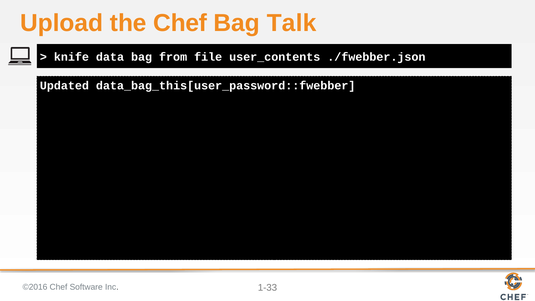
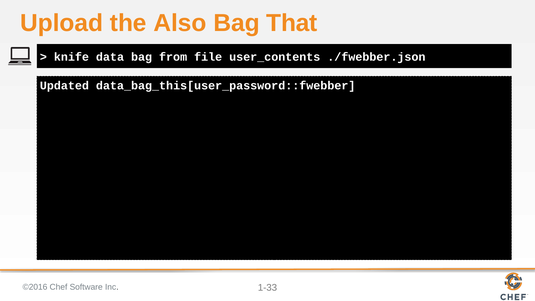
the Chef: Chef -> Also
Talk: Talk -> That
